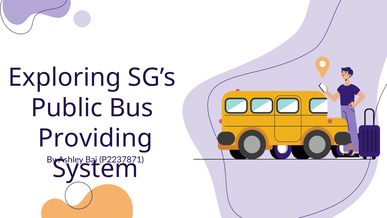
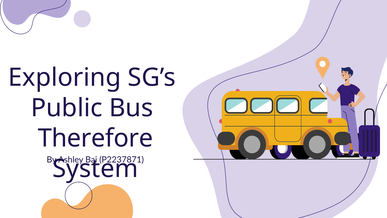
Providing: Providing -> Therefore
